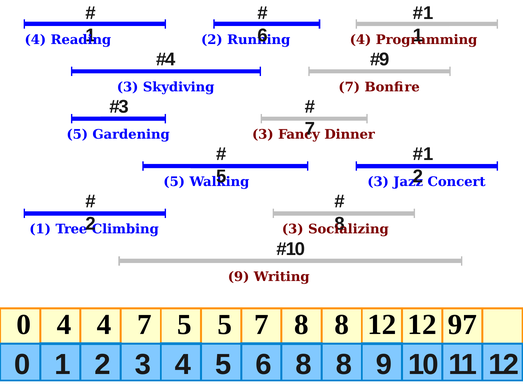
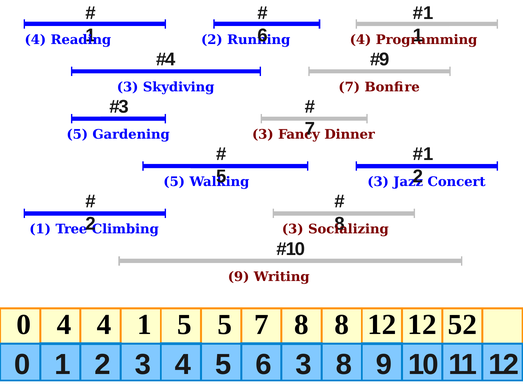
4 7: 7 -> 1
97: 97 -> 52
6 8: 8 -> 3
